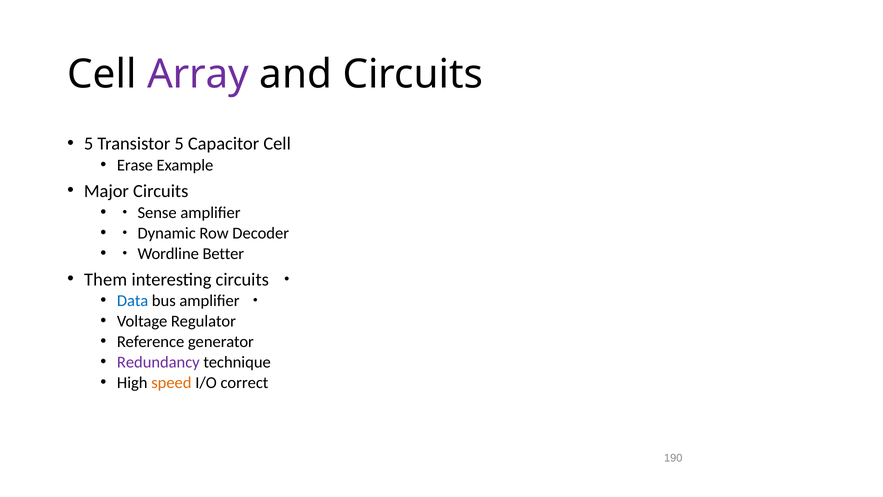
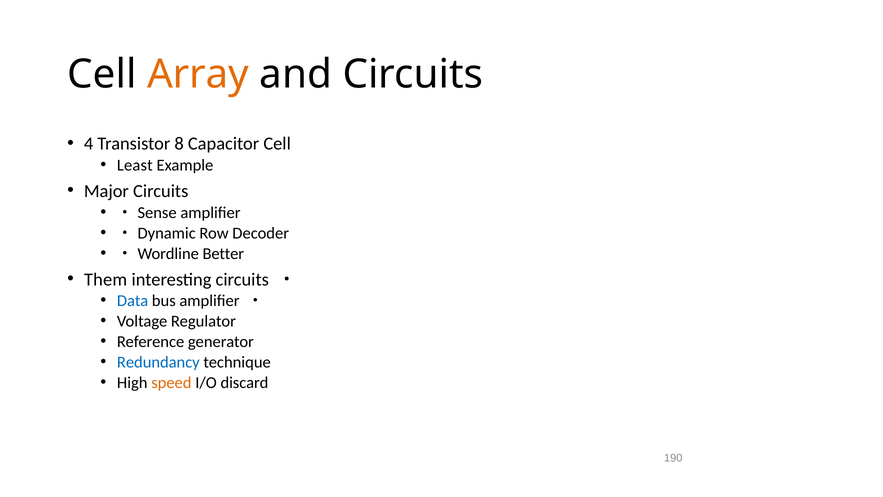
Array colour: purple -> orange
5 at (89, 144): 5 -> 4
Transistor 5: 5 -> 8
Erase: Erase -> Least
Redundancy colour: purple -> blue
correct: correct -> discard
